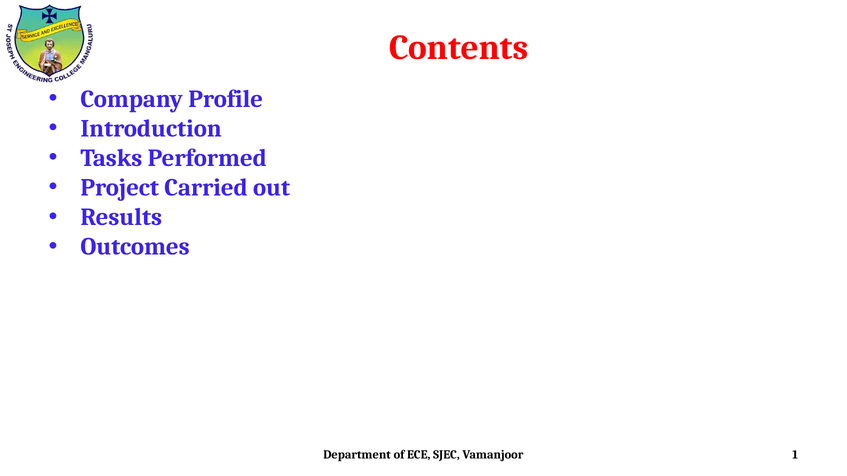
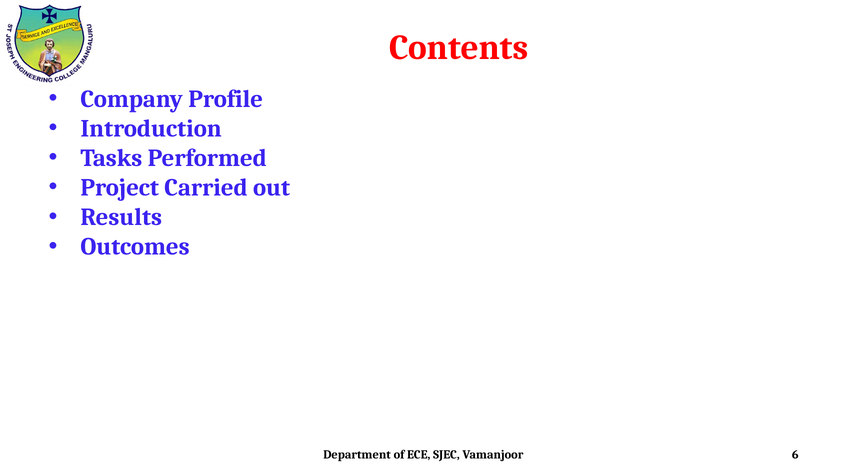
1: 1 -> 6
